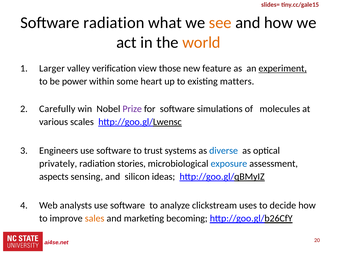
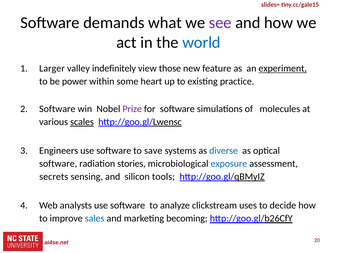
Software radiation: radiation -> demands
see colour: orange -> purple
world colour: orange -> blue
verification: verification -> indefinitely
matters: matters -> practice
Carefully at (57, 109): Carefully -> Software
scales underline: none -> present
trust: trust -> save
privately at (58, 163): privately -> software
aspects: aspects -> secrets
ideas: ideas -> tools
sales colour: orange -> blue
